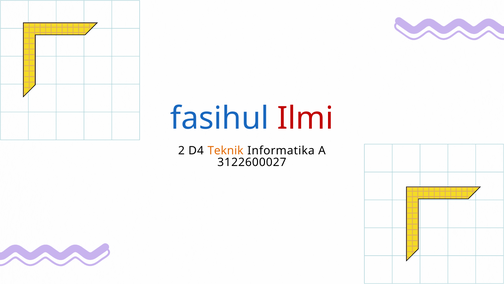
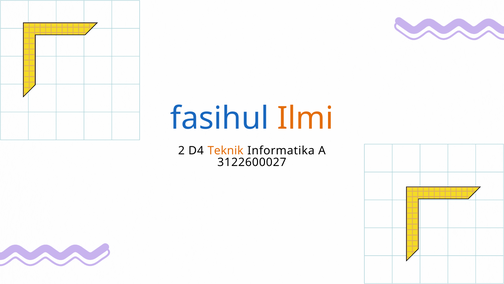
Ilmi colour: red -> orange
